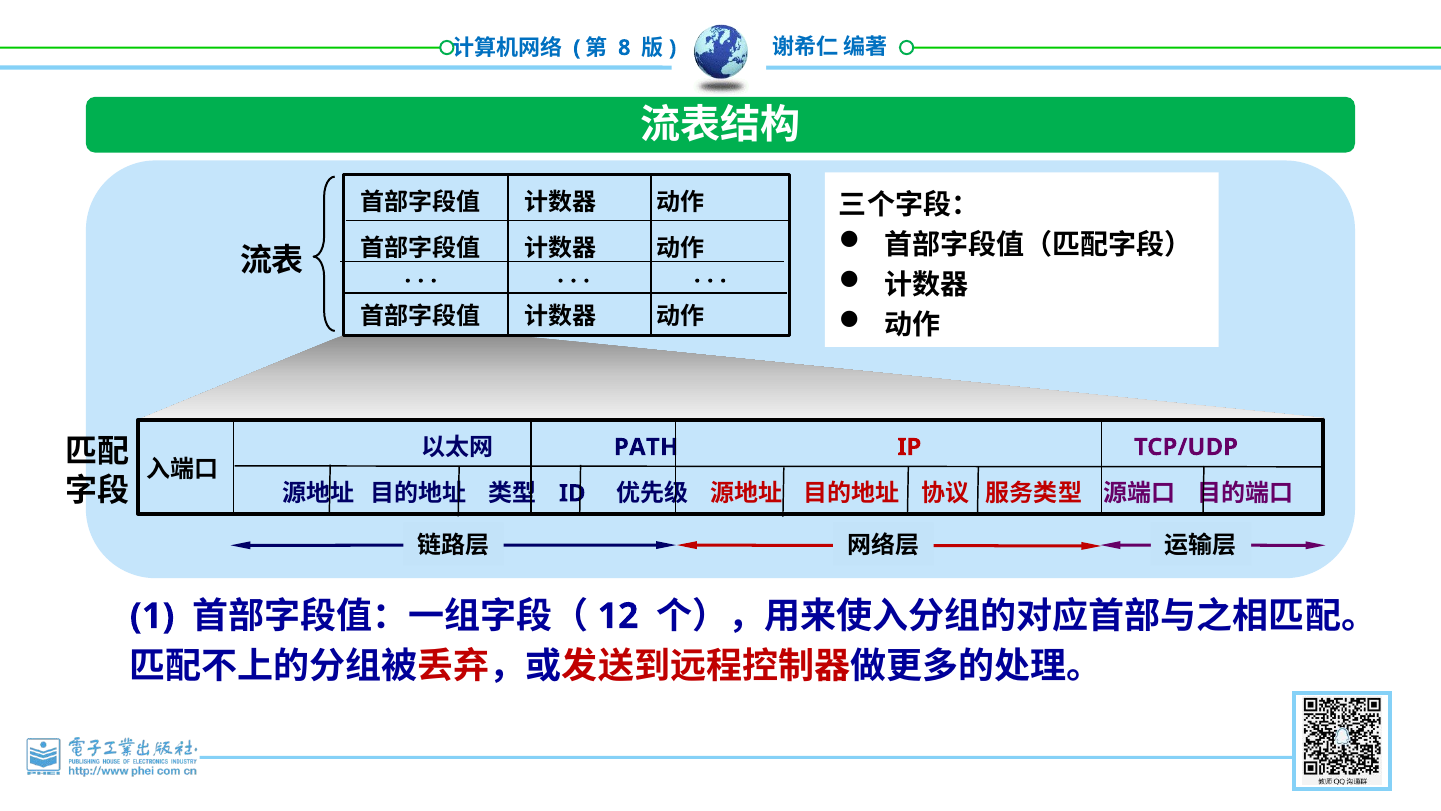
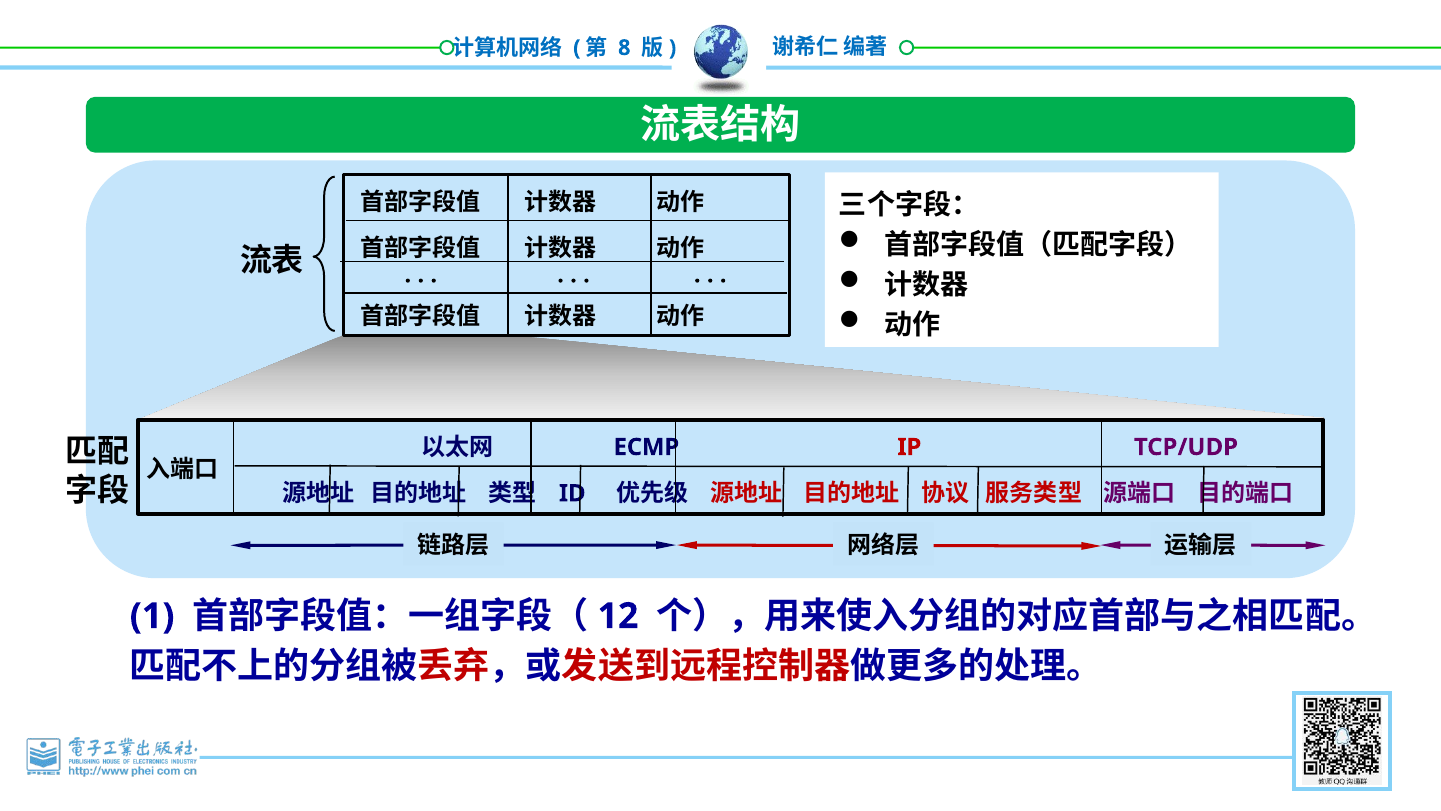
PATH: PATH -> ECMP
